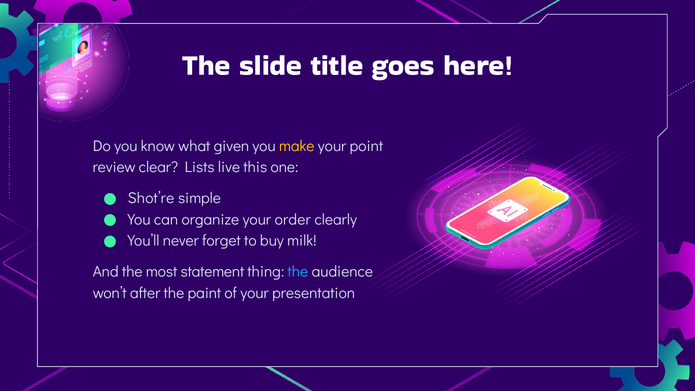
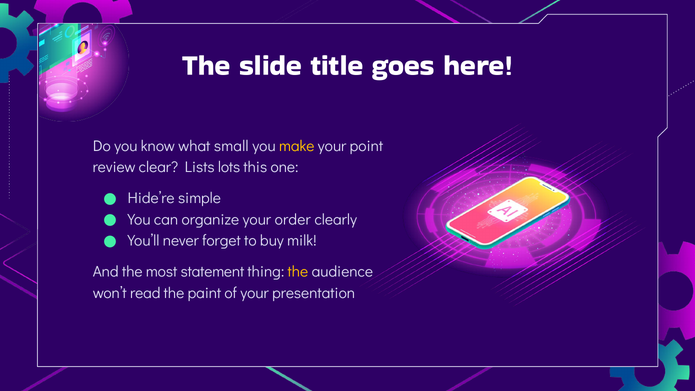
given: given -> small
live: live -> lots
Shot’re: Shot’re -> Hide’re
the at (298, 272) colour: light blue -> yellow
after: after -> read
